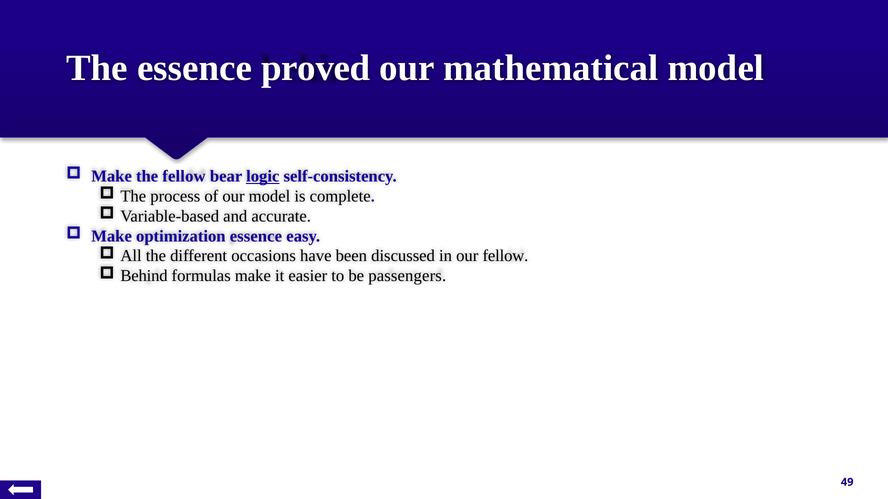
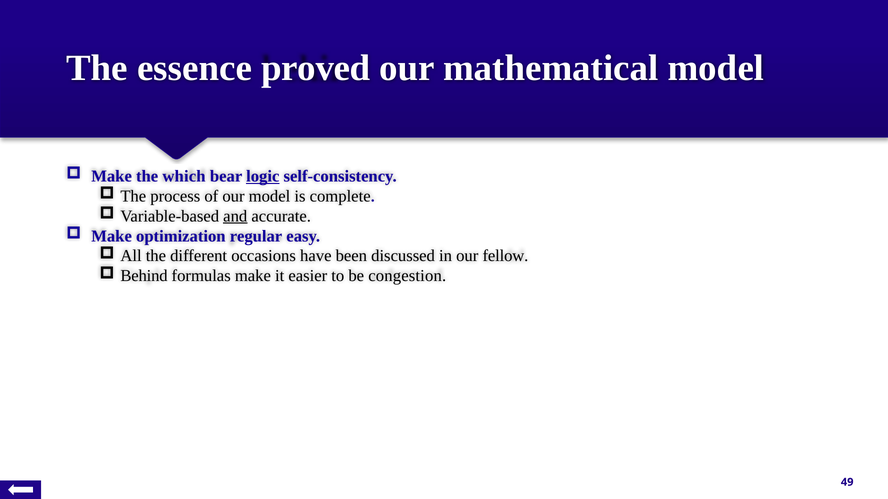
the fellow: fellow -> which
and underline: none -> present
optimization essence: essence -> regular
passengers: passengers -> congestion
